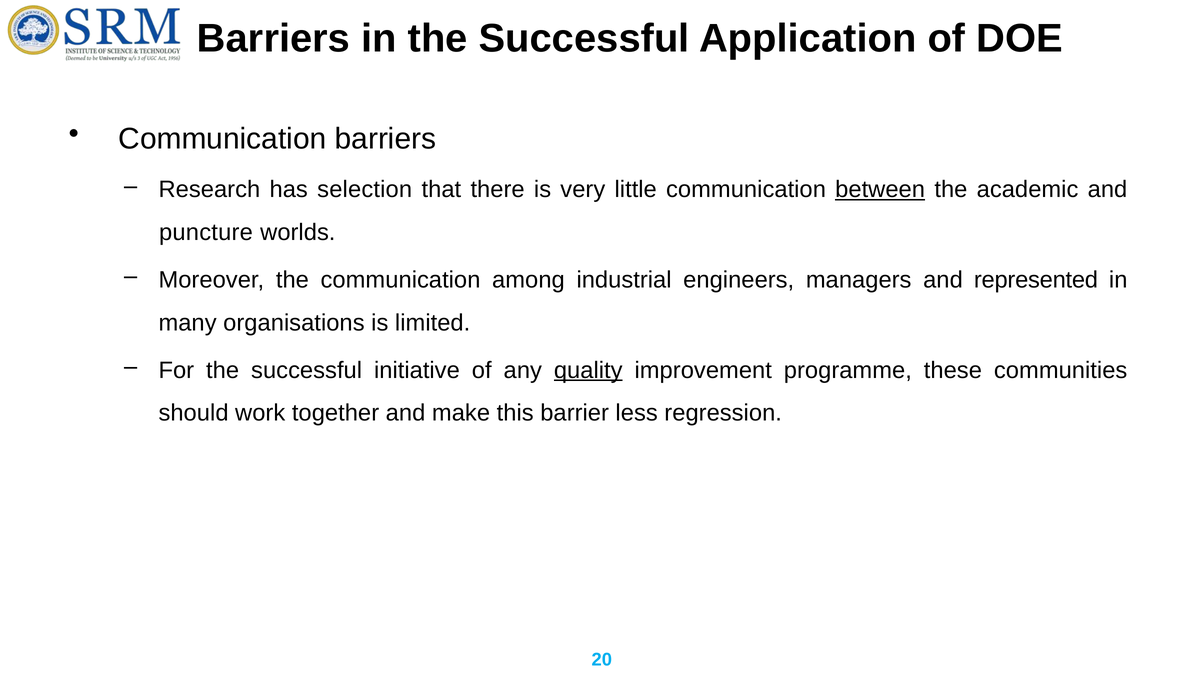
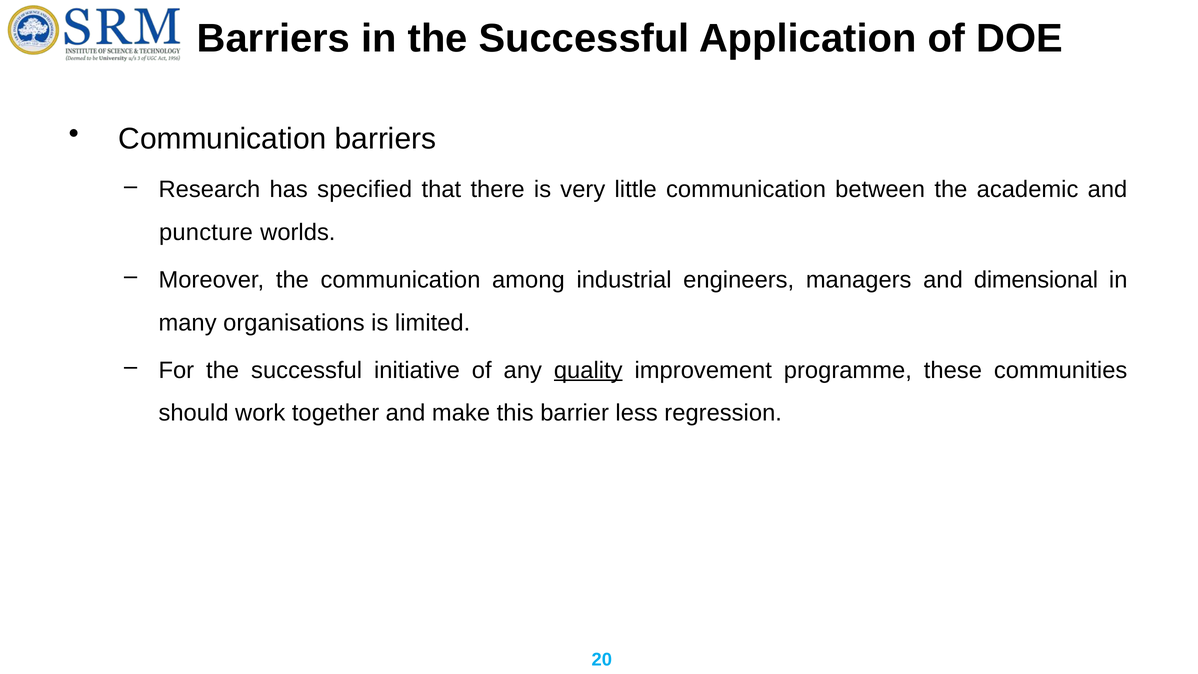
selection: selection -> specified
between underline: present -> none
represented: represented -> dimensional
